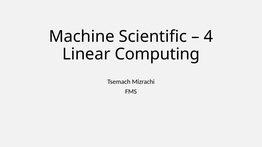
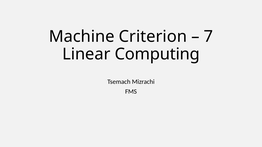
Scientific: Scientific -> Criterion
4: 4 -> 7
